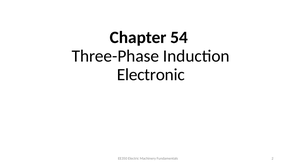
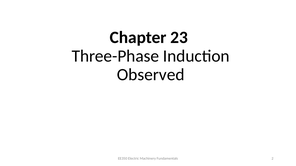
54: 54 -> 23
Electronic: Electronic -> Observed
